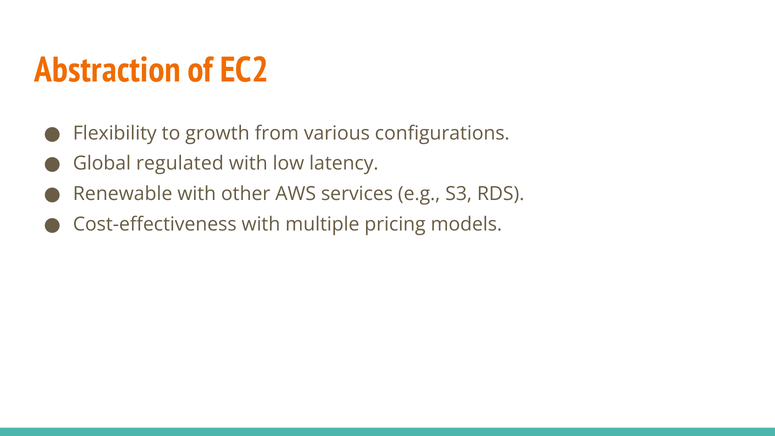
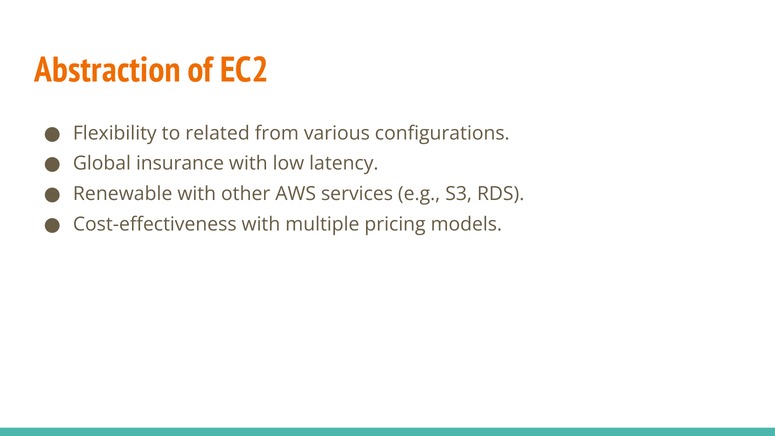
growth: growth -> related
regulated: regulated -> insurance
